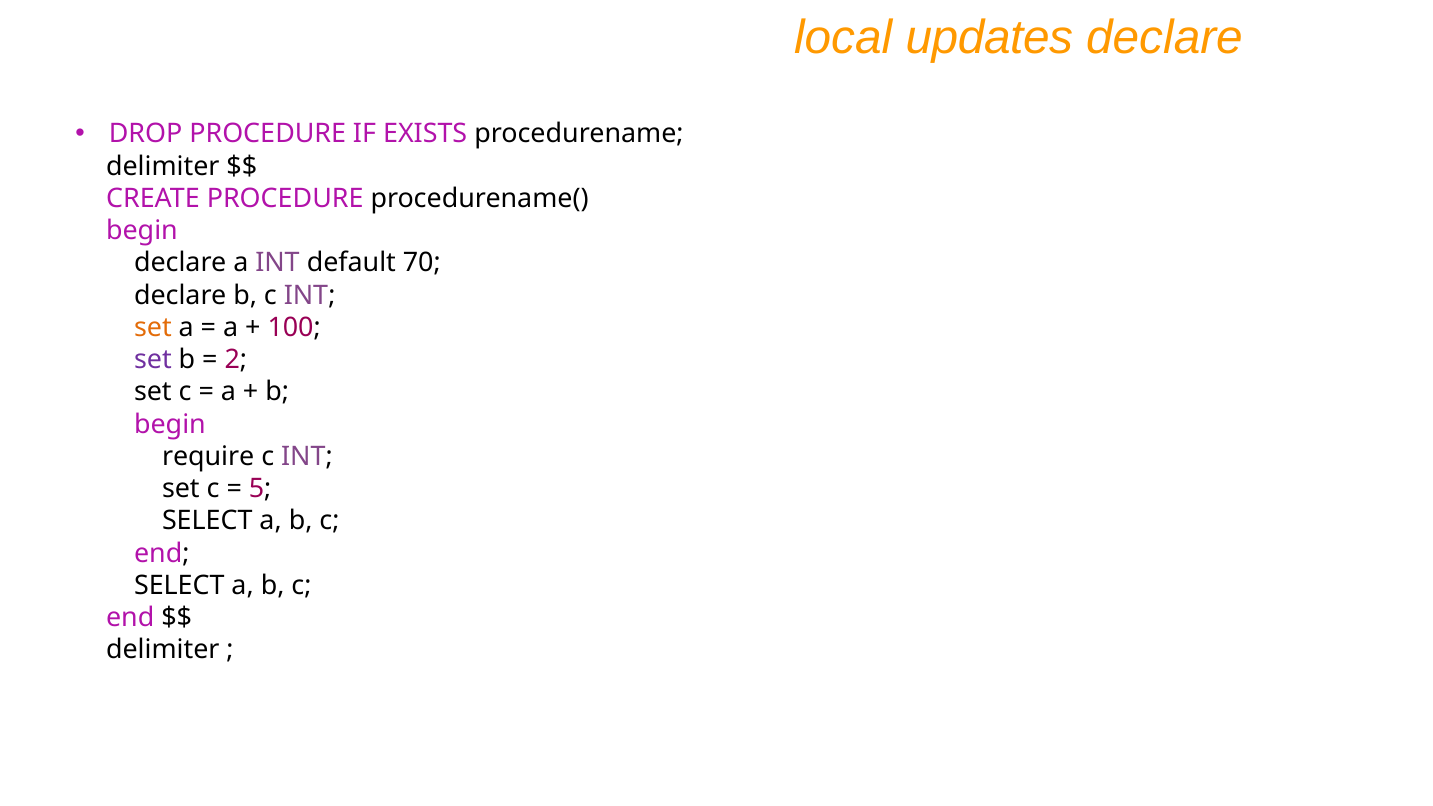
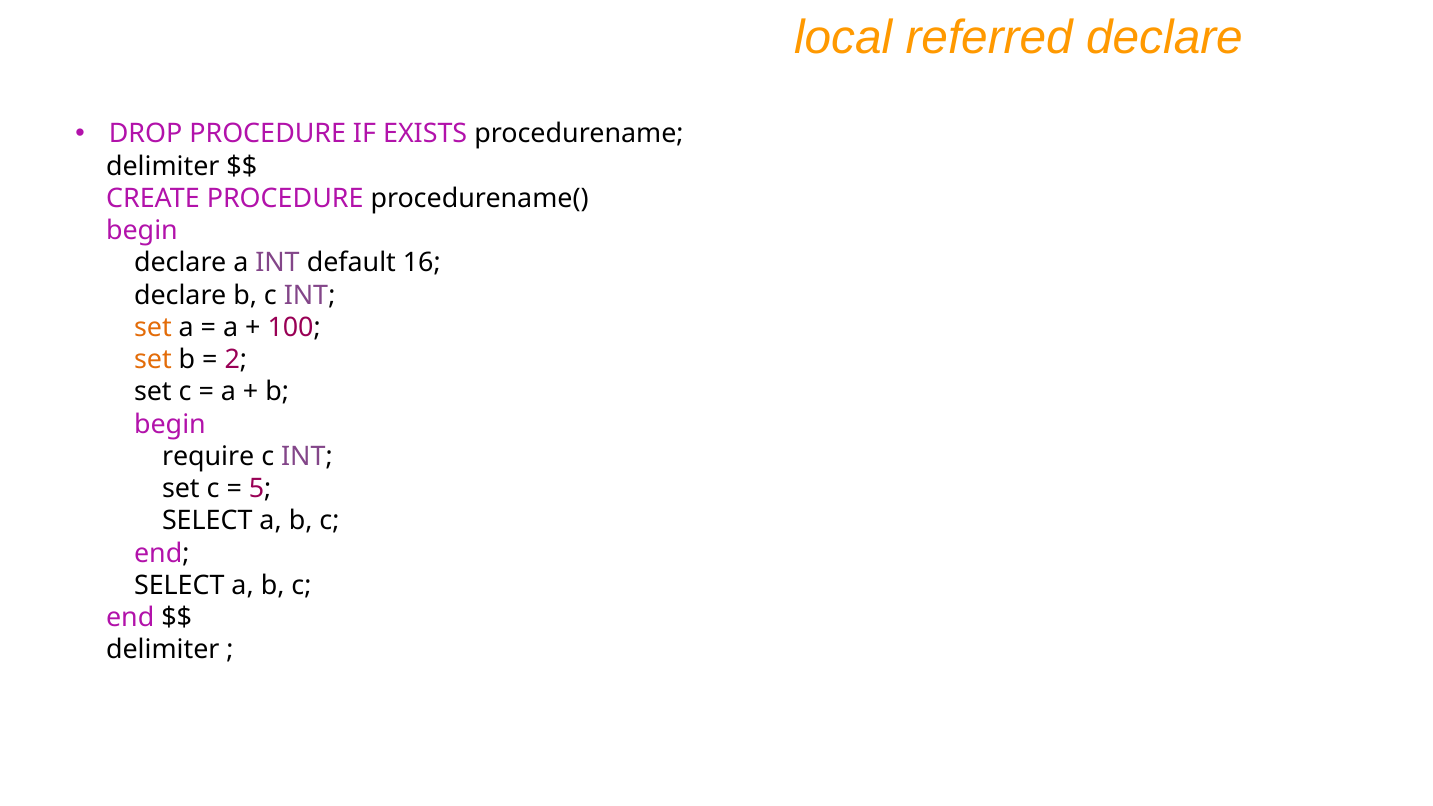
updates: updates -> referred
70: 70 -> 16
set at (153, 360) colour: purple -> orange
